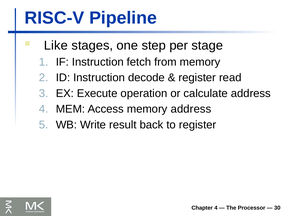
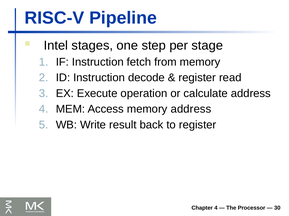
Like: Like -> Intel
